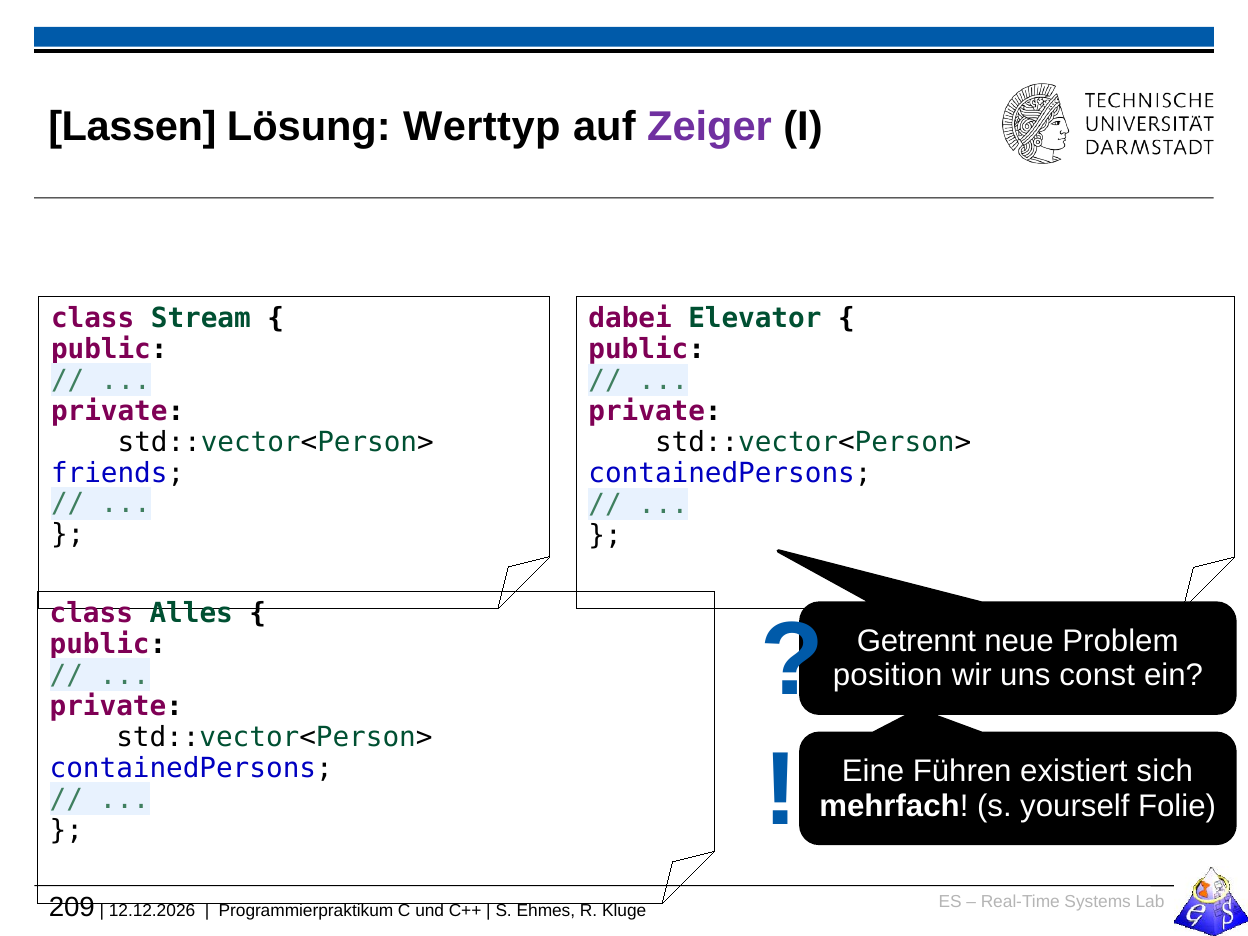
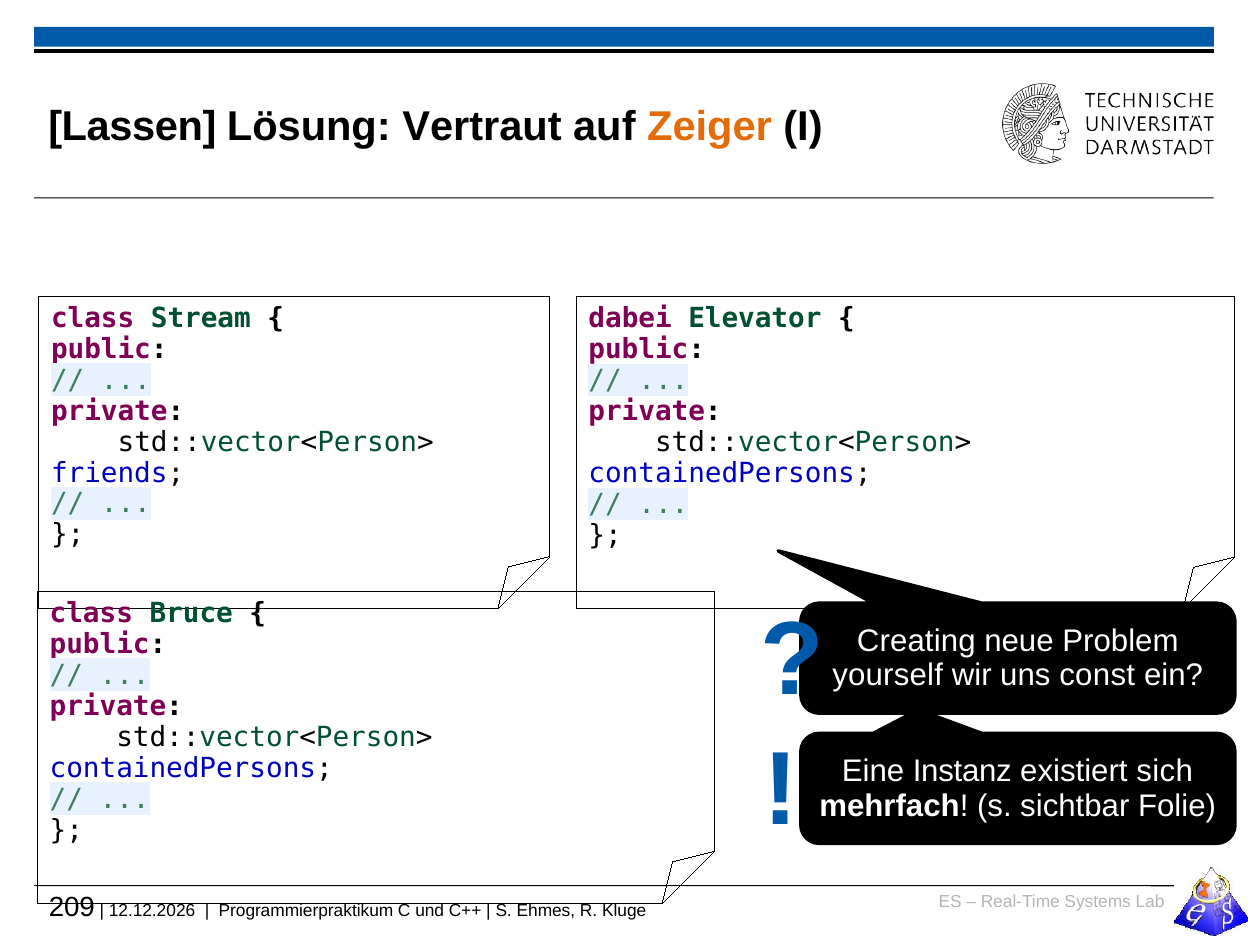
Werttyp: Werttyp -> Vertraut
Zeiger colour: purple -> orange
Alles: Alles -> Bruce
Getrennt: Getrennt -> Creating
position: position -> yourself
Führen: Führen -> Instanz
yourself: yourself -> sichtbar
